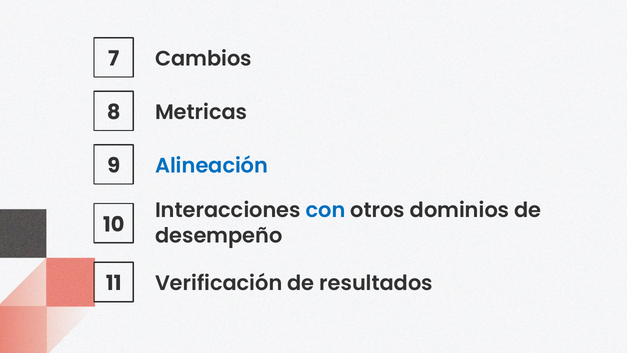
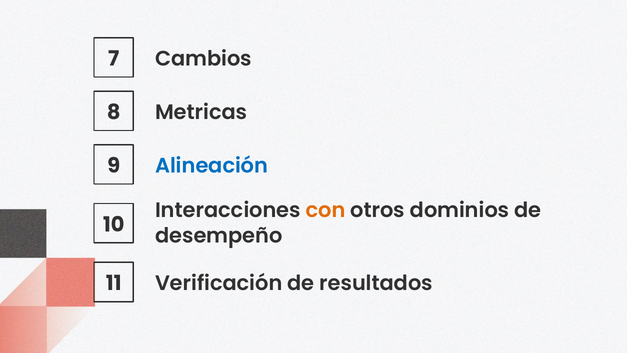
con colour: blue -> orange
